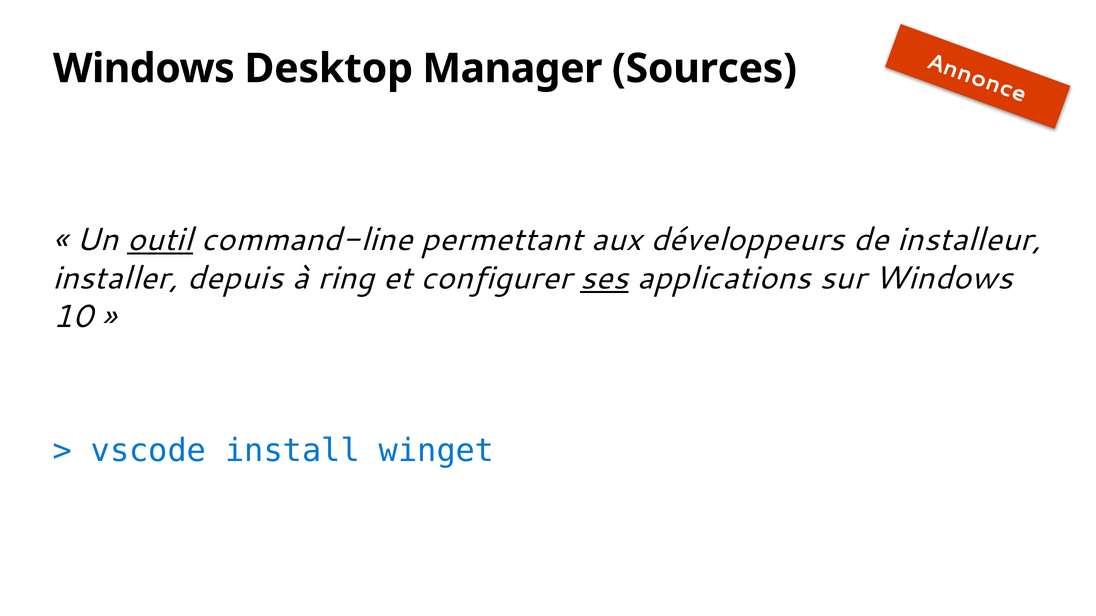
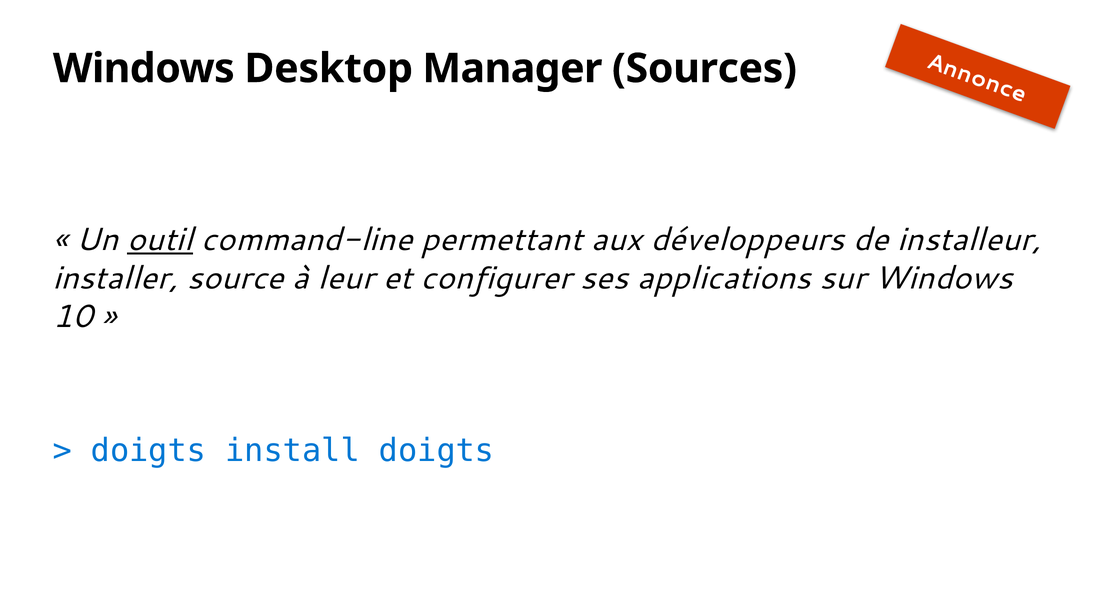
depuis: depuis -> source
ring: ring -> leur
ses underline: present -> none
vscode at (148, 451): vscode -> doigts
install winget: winget -> doigts
